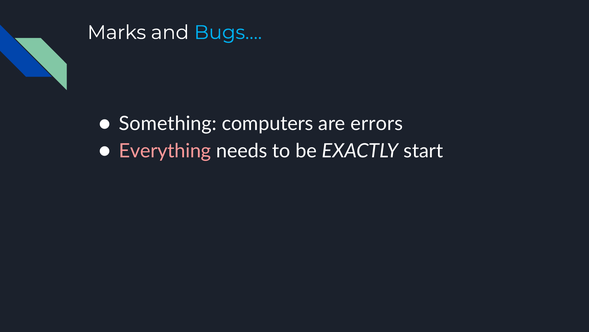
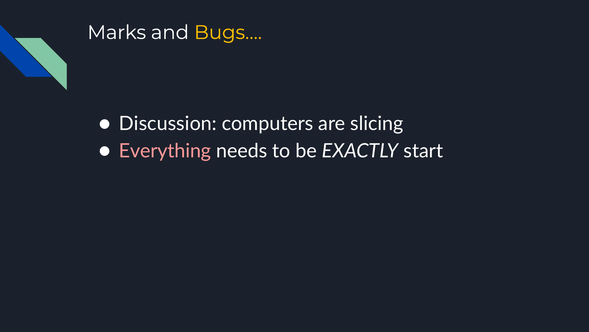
Bugs… colour: light blue -> yellow
Something: Something -> Discussion
errors: errors -> slicing
